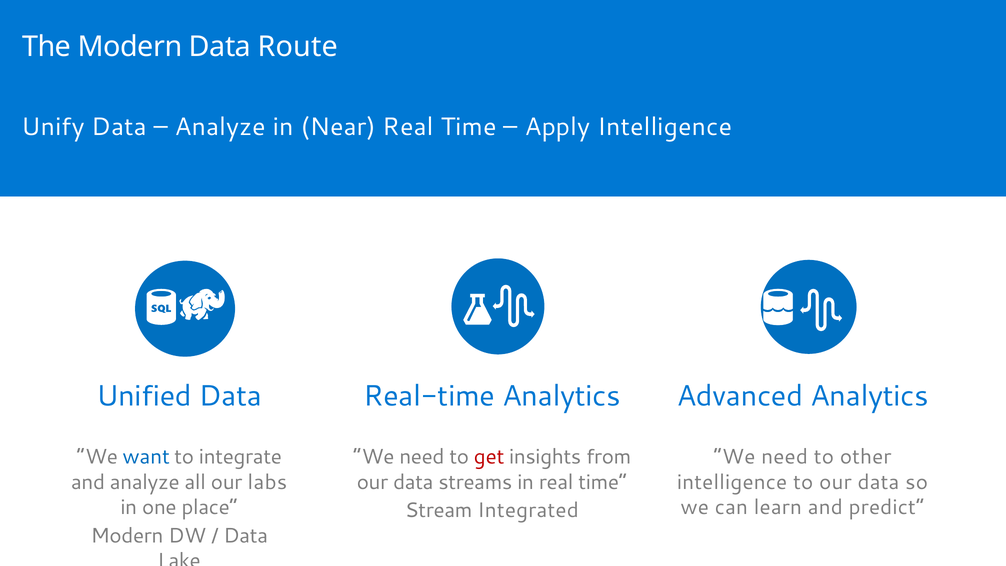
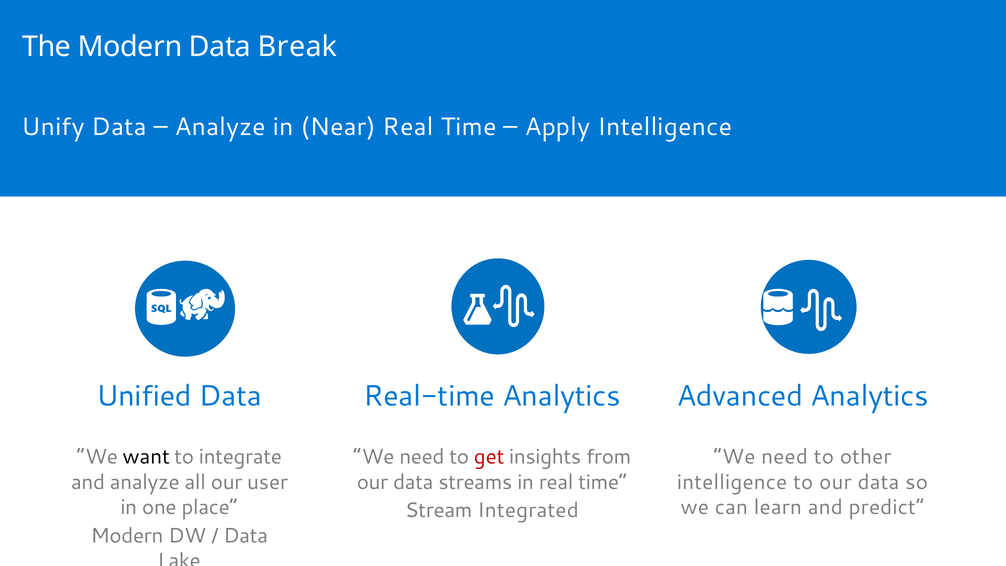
Route: Route -> Break
want colour: blue -> black
labs: labs -> user
